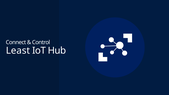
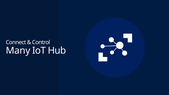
Least: Least -> Many
